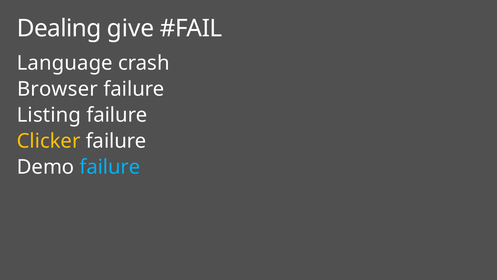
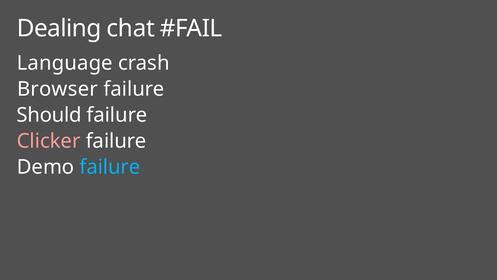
give: give -> chat
Listing: Listing -> Should
Clicker colour: yellow -> pink
